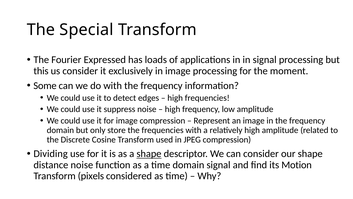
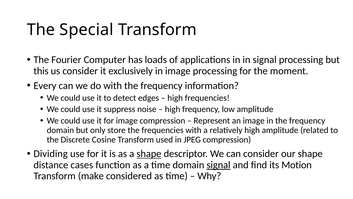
Expressed: Expressed -> Computer
Some: Some -> Every
distance noise: noise -> cases
signal at (219, 165) underline: none -> present
pixels: pixels -> make
